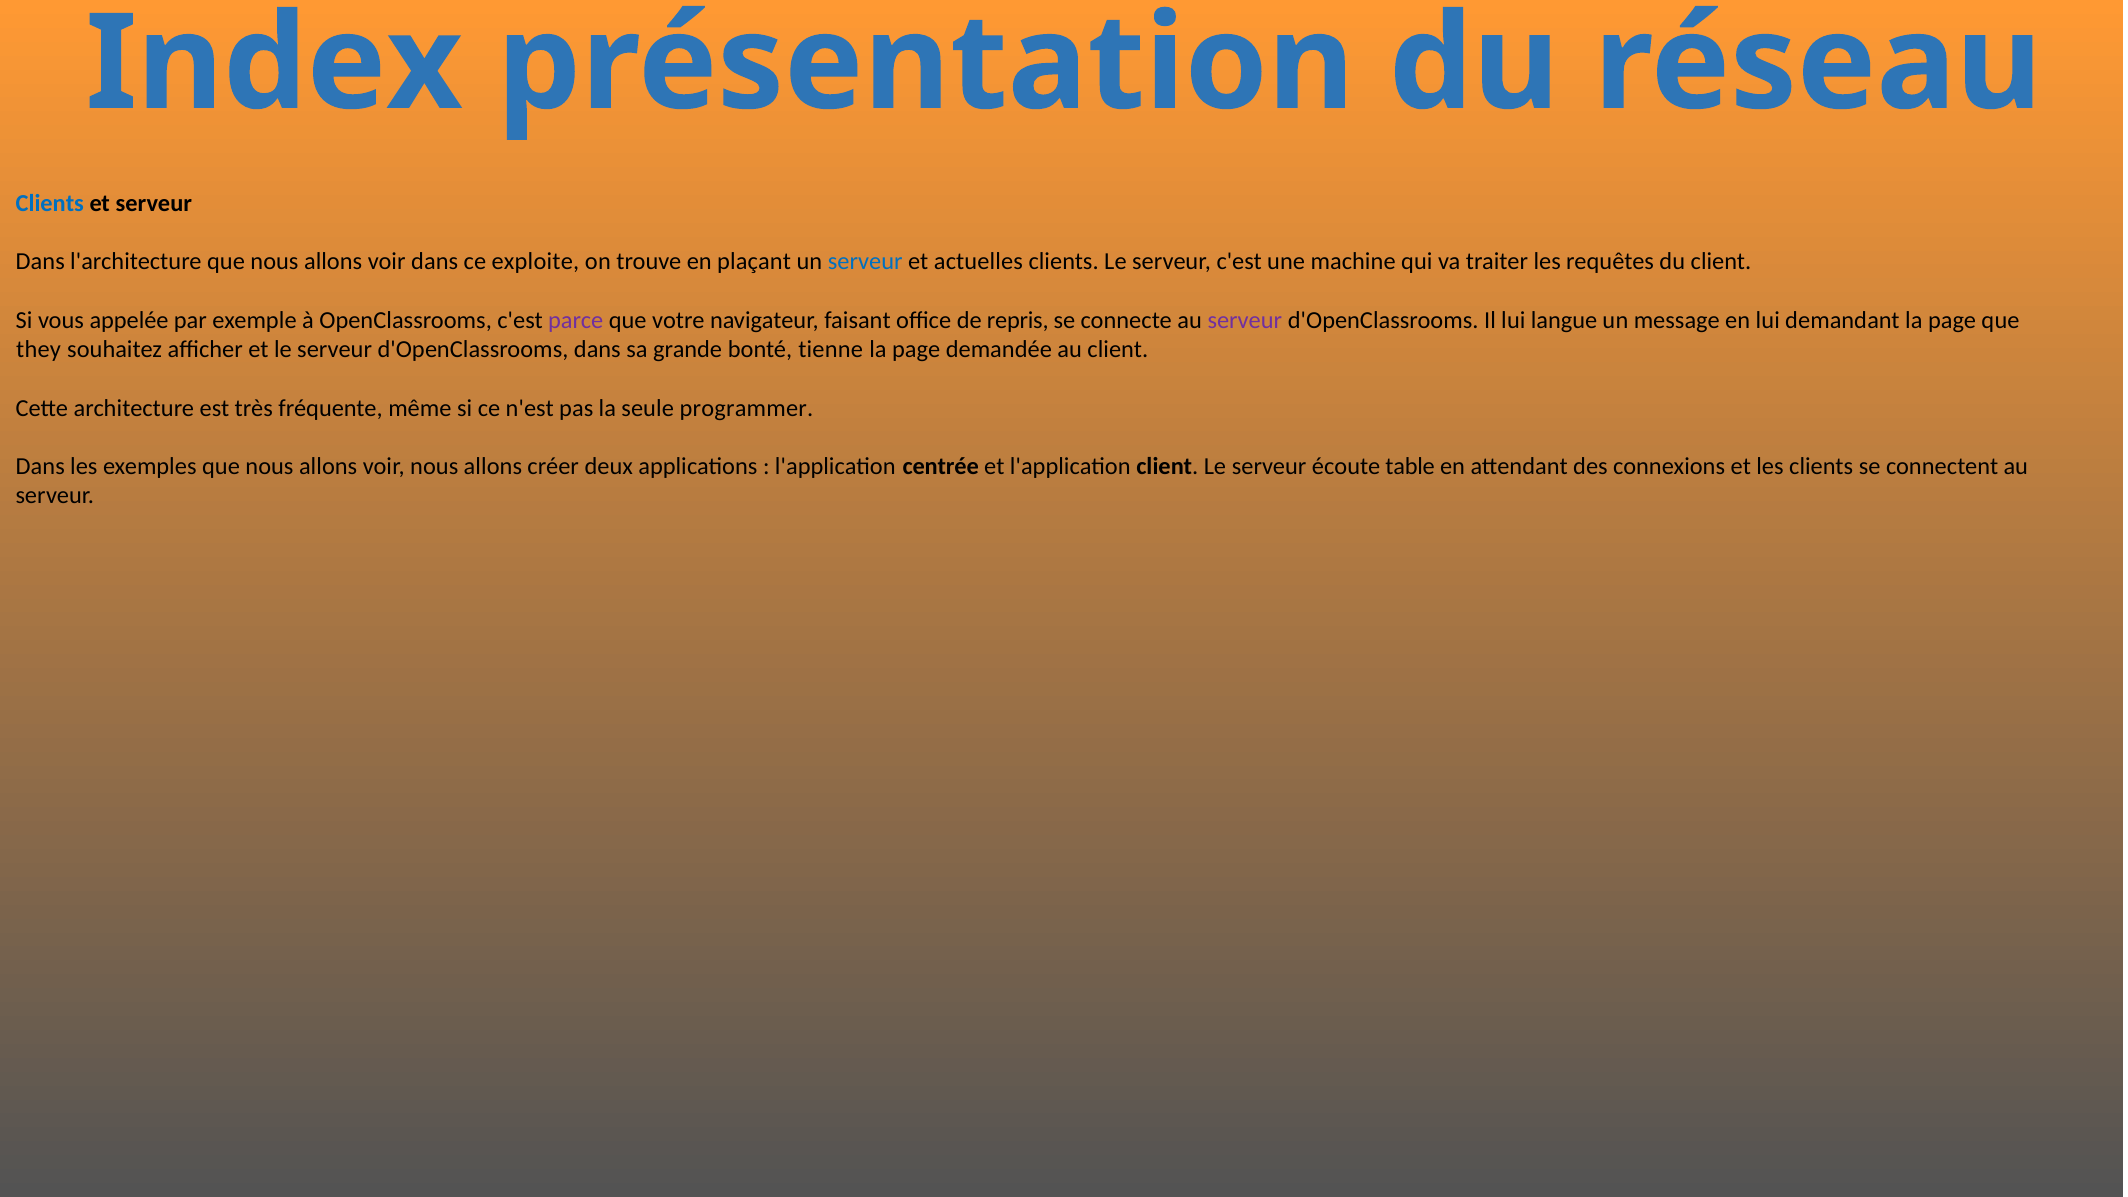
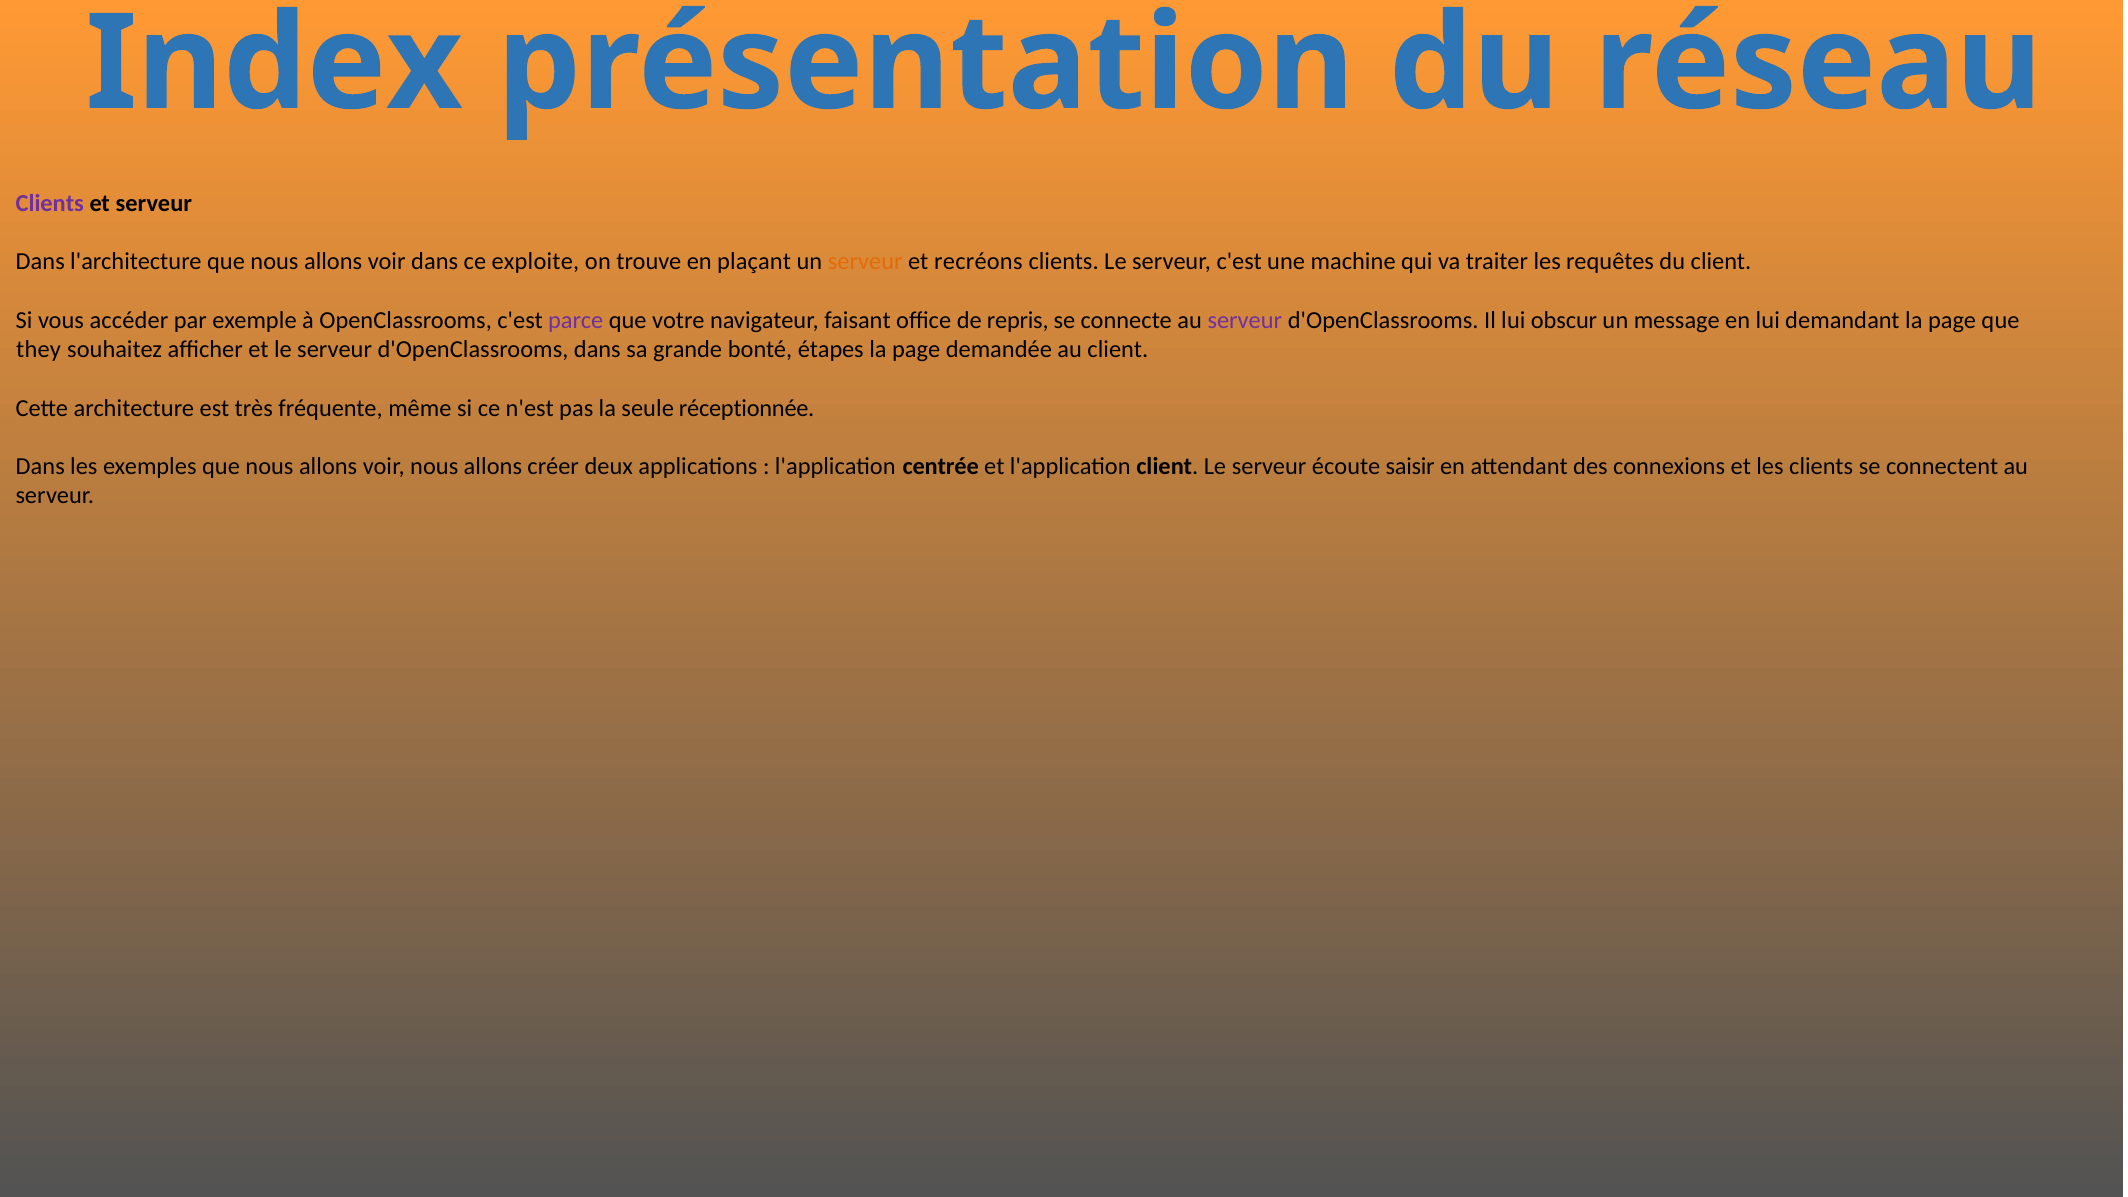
Clients at (50, 203) colour: blue -> purple
serveur at (865, 262) colour: blue -> orange
actuelles: actuelles -> recréons
appelée: appelée -> accéder
langue: langue -> obscur
tienne: tienne -> étapes
programmer: programmer -> réceptionnée
table: table -> saisir
